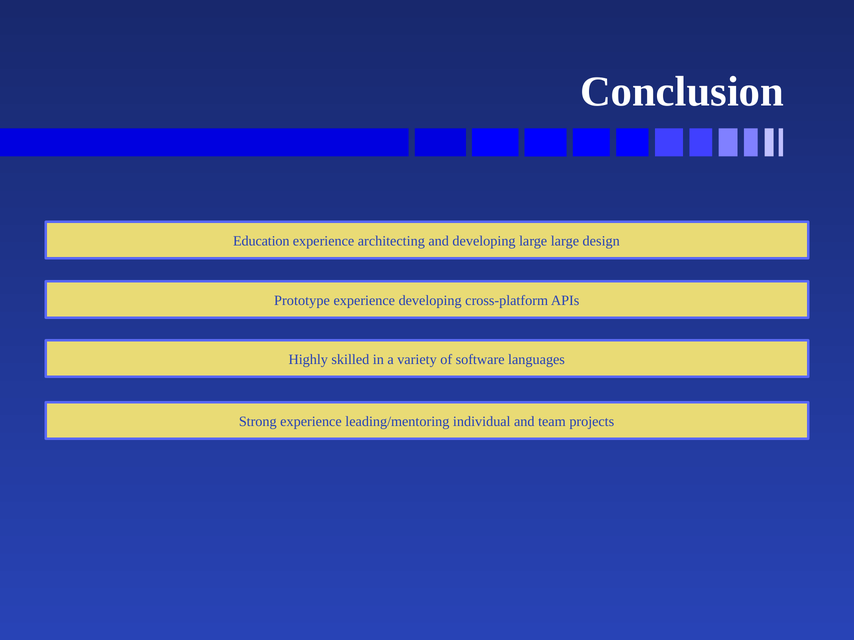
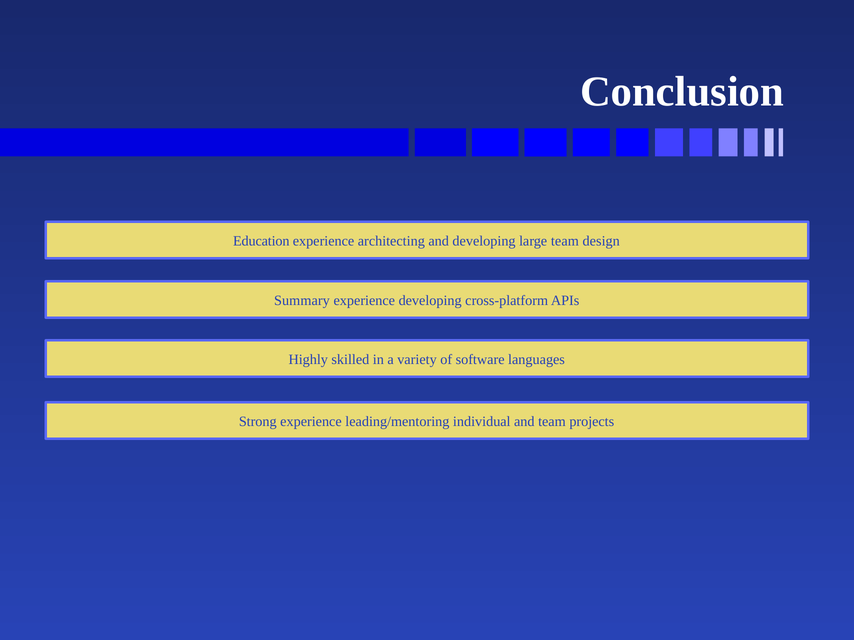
large large: large -> team
Prototype: Prototype -> Summary
